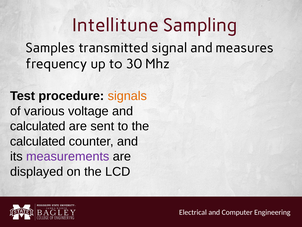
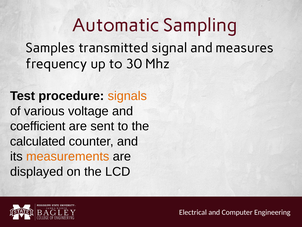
Intellitune: Intellitune -> Automatic
calculated at (38, 126): calculated -> coefficient
measurements colour: purple -> orange
